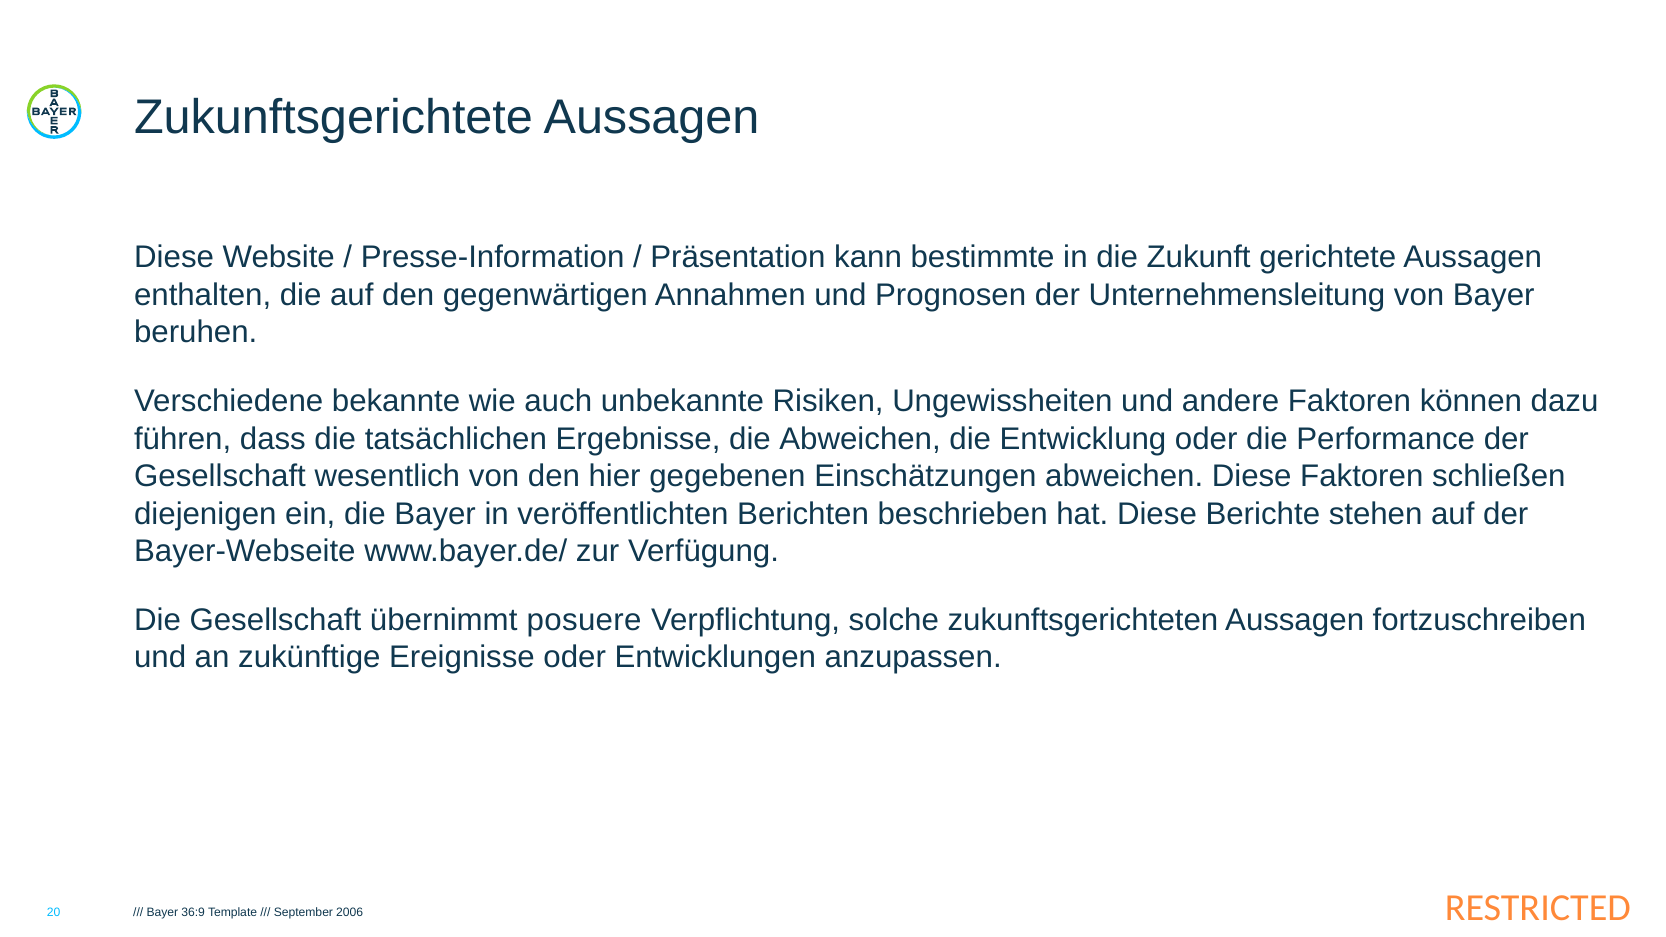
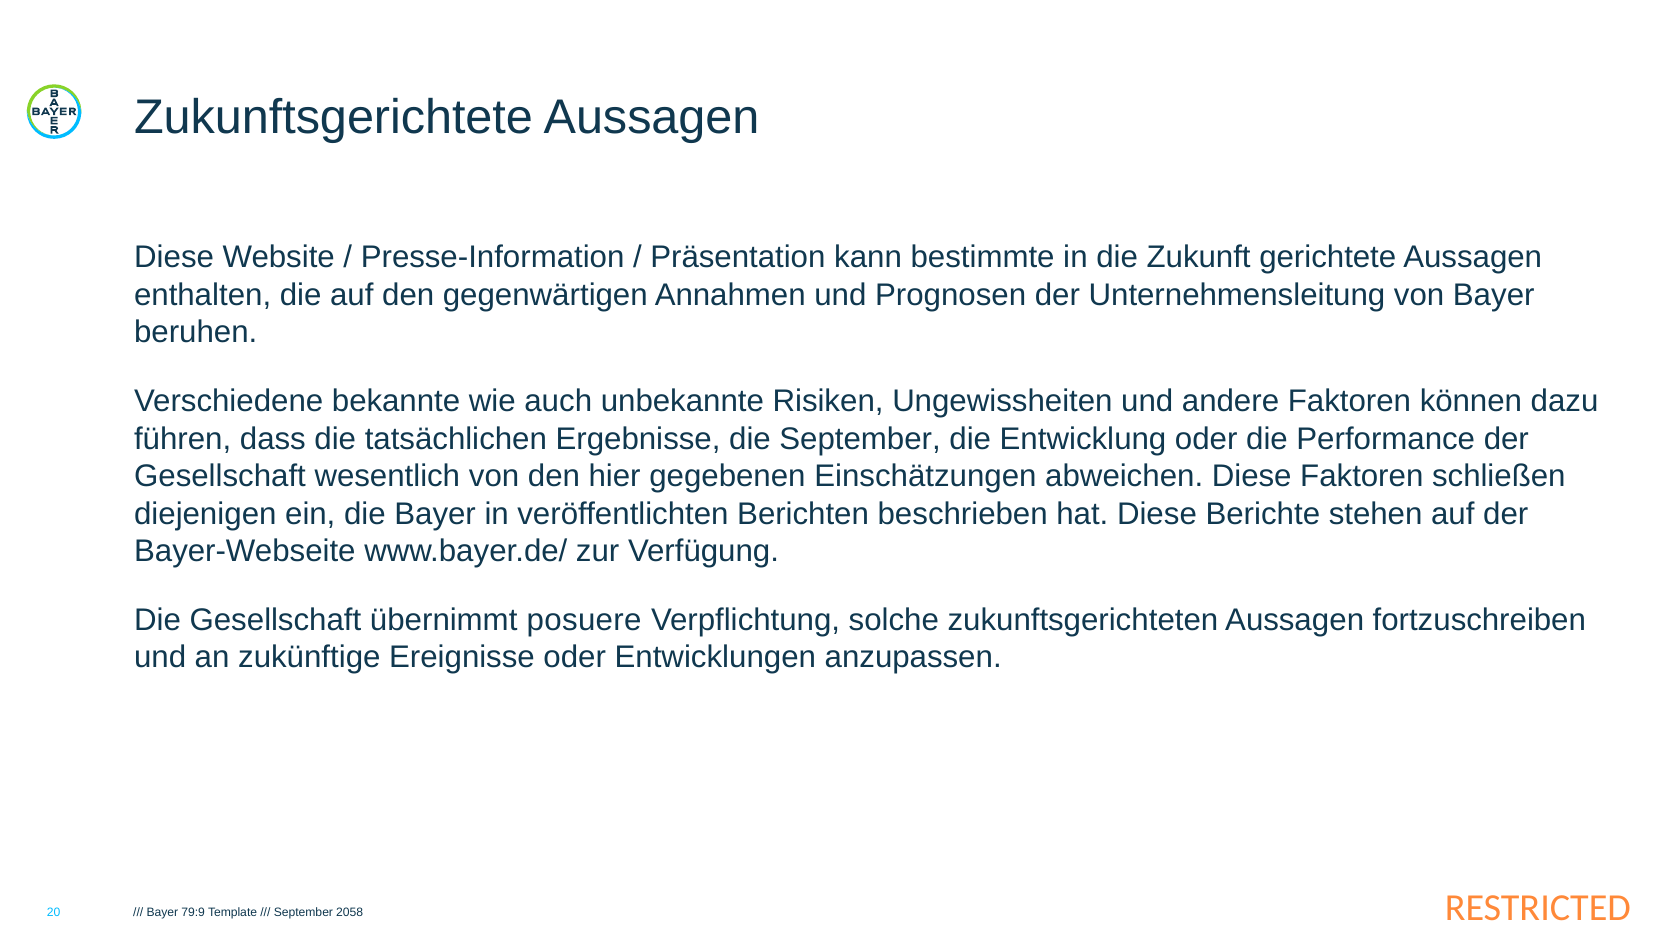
die Abweichen: Abweichen -> September
36:9: 36:9 -> 79:9
2006: 2006 -> 2058
